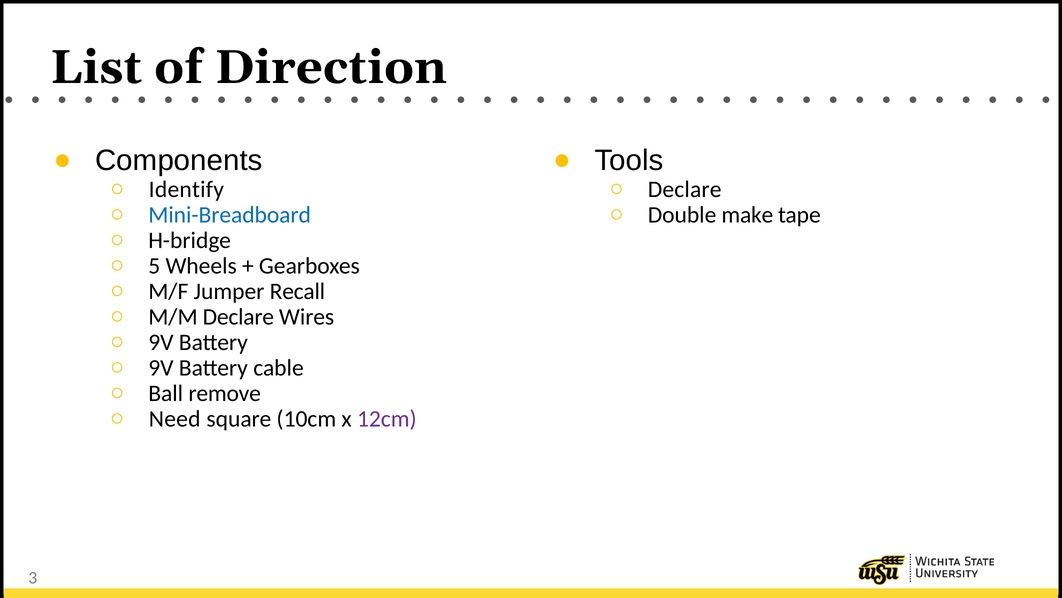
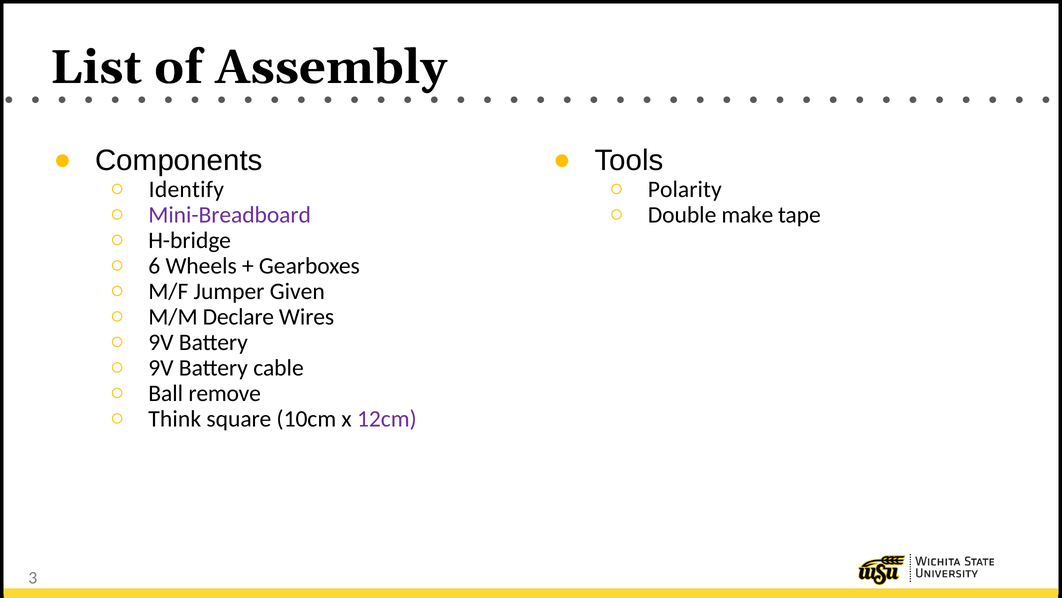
Direction: Direction -> Assembly
Declare at (685, 189): Declare -> Polarity
Mini-Breadboard colour: blue -> purple
5: 5 -> 6
Recall: Recall -> Given
Need: Need -> Think
